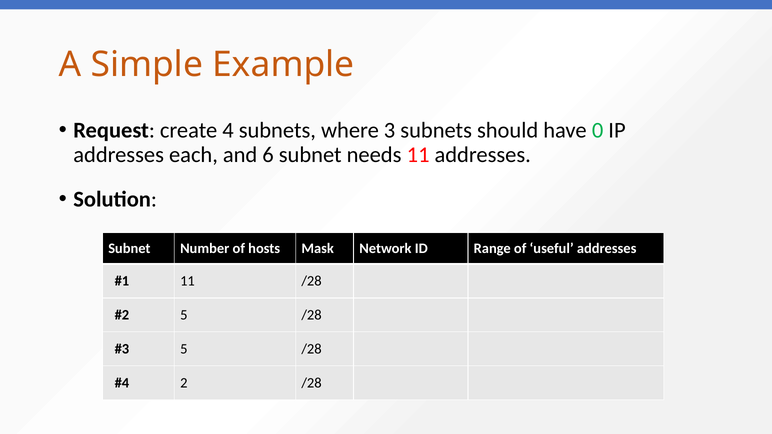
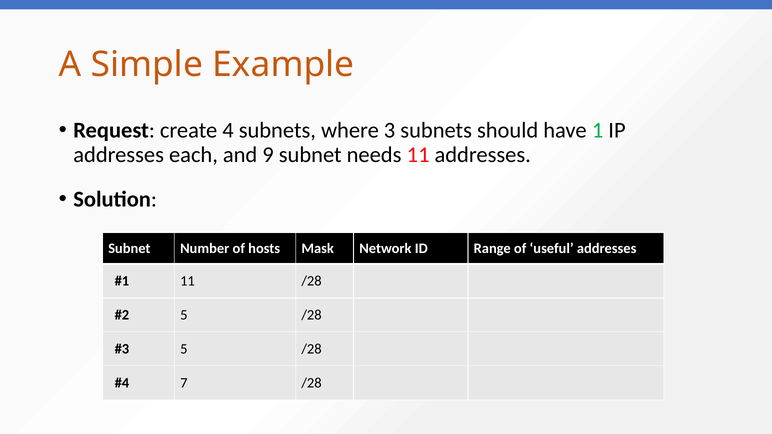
0: 0 -> 1
6: 6 -> 9
2: 2 -> 7
